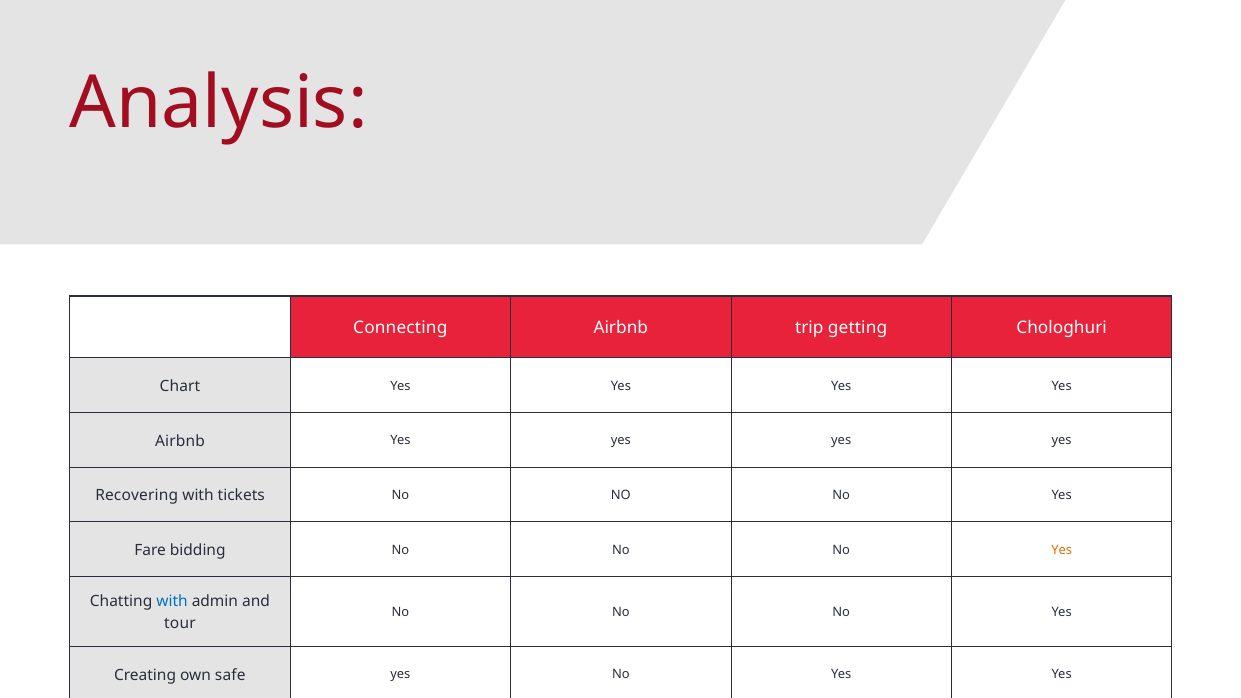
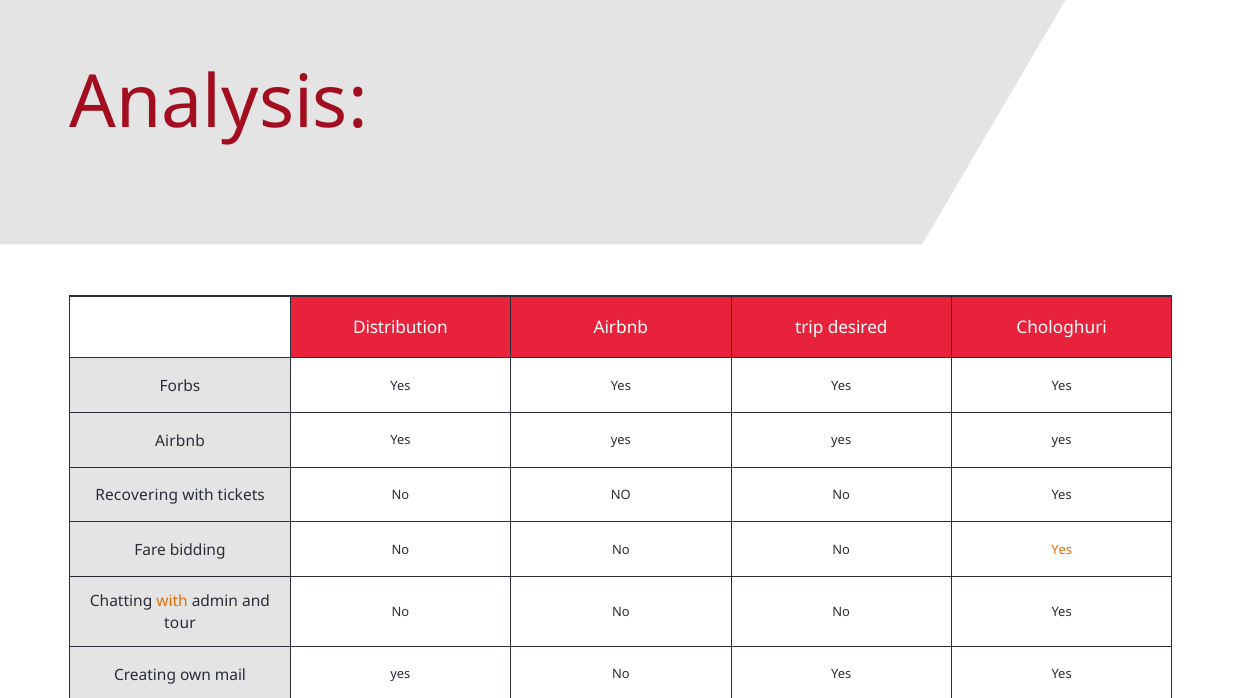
Connecting: Connecting -> Distribution
getting: getting -> desired
Chart: Chart -> Forbs
with at (172, 602) colour: blue -> orange
safe: safe -> mail
